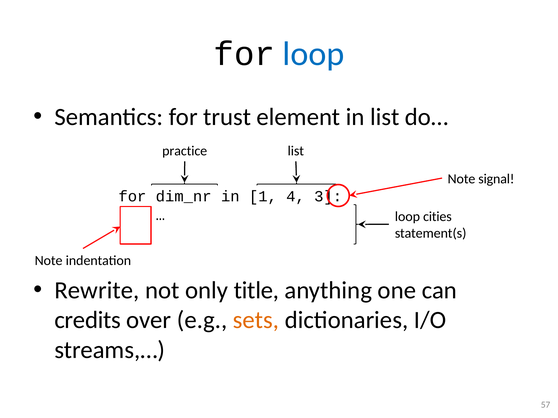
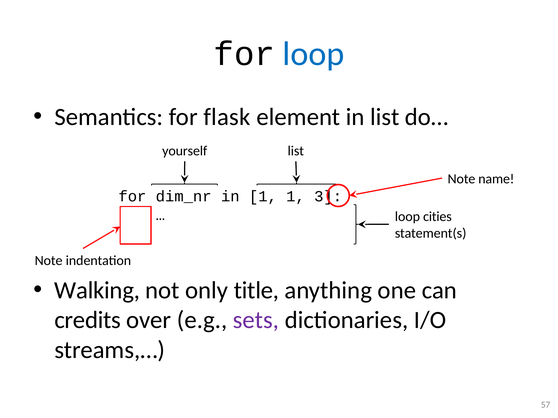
trust: trust -> flask
practice: practice -> yourself
signal: signal -> name
1 4: 4 -> 1
Rewrite: Rewrite -> Walking
sets colour: orange -> purple
